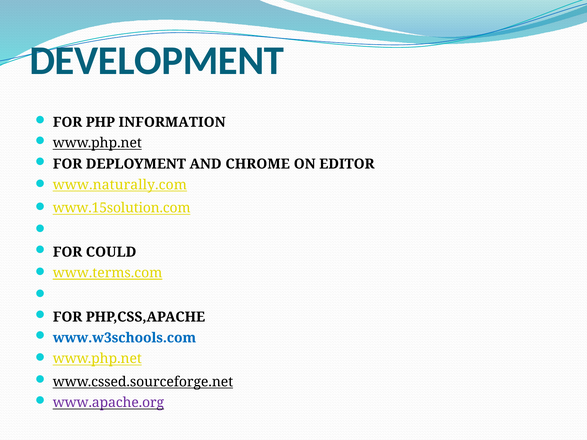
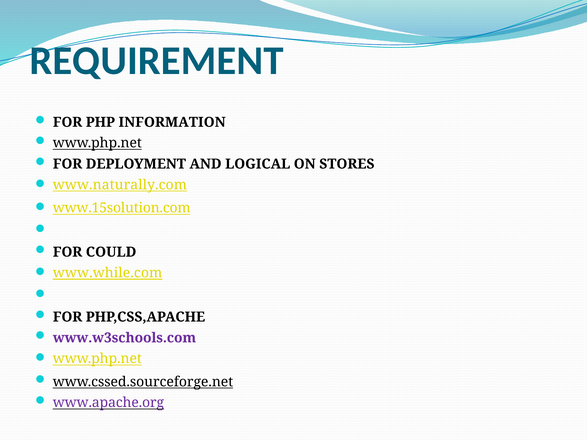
DEVELOPMENT: DEVELOPMENT -> REQUIREMENT
CHROME: CHROME -> LOGICAL
EDITOR: EDITOR -> STORES
www.terms.com: www.terms.com -> www.while.com
www.w3schools.com colour: blue -> purple
